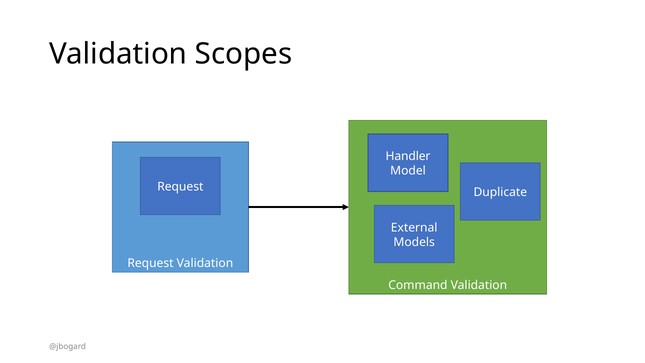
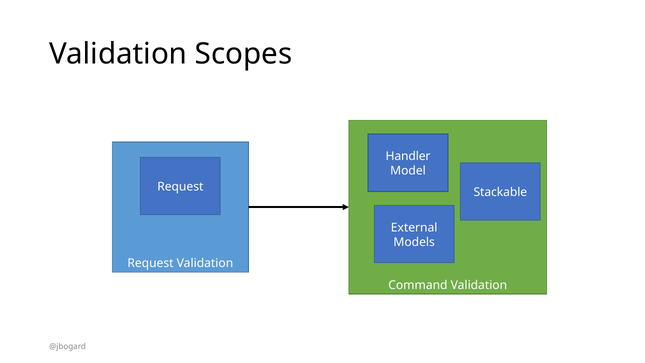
Duplicate: Duplicate -> Stackable
